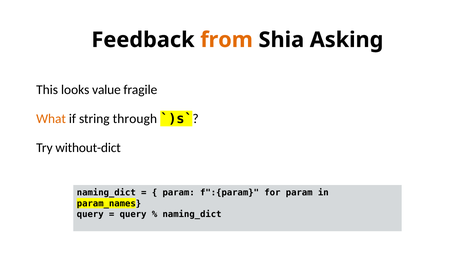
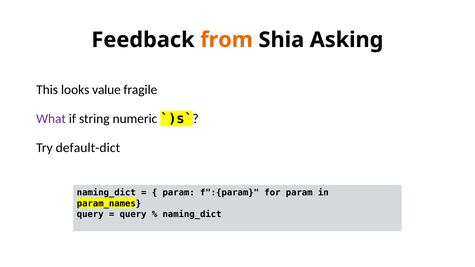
What colour: orange -> purple
through: through -> numeric
without-dict: without-dict -> default-dict
